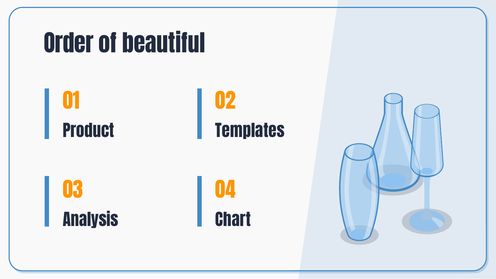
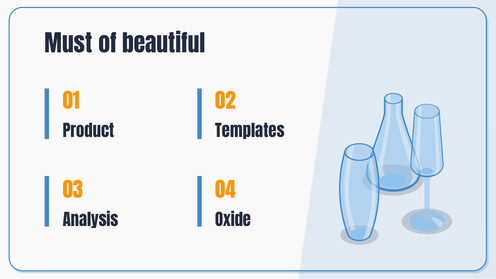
Order: Order -> Must
Chart: Chart -> Oxide
